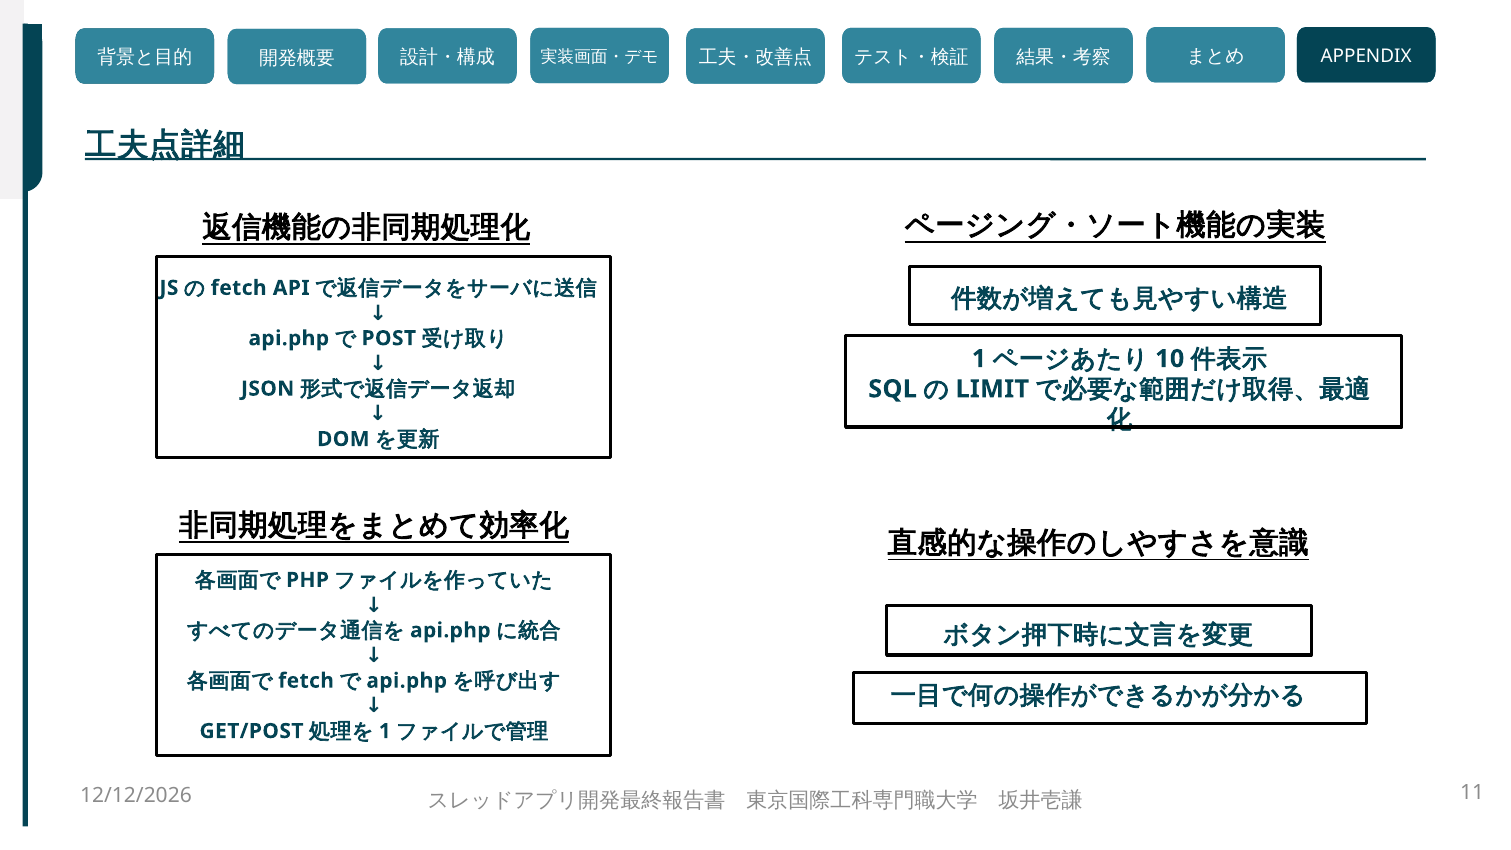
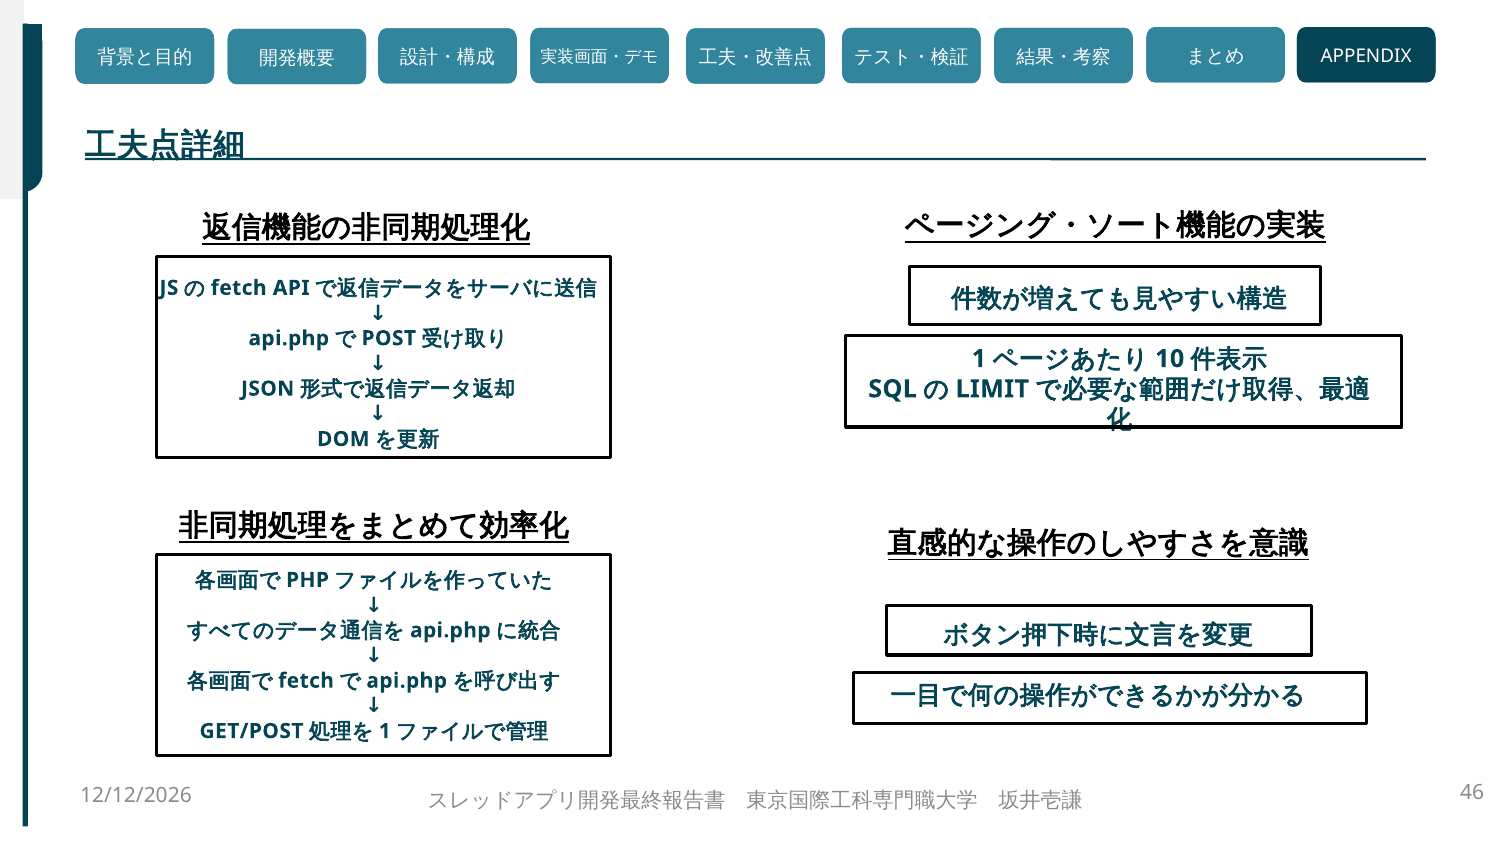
11: 11 -> 46
